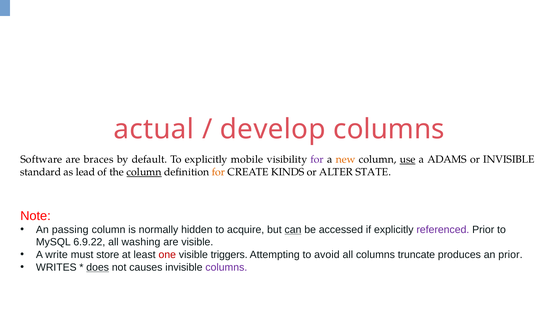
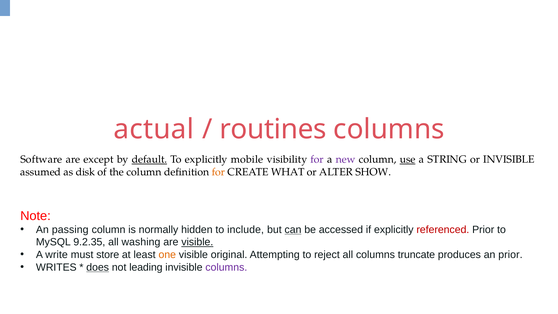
develop: develop -> routines
braces: braces -> except
default underline: none -> present
new colour: orange -> purple
ADAMS: ADAMS -> STRING
standard: standard -> assumed
lead: lead -> disk
column at (144, 172) underline: present -> none
KINDS: KINDS -> WHAT
STATE: STATE -> SHOW
acquire: acquire -> include
referenced colour: purple -> red
6.9.22: 6.9.22 -> 9.2.35
visible at (197, 242) underline: none -> present
one colour: red -> orange
triggers: triggers -> original
avoid: avoid -> reject
causes: causes -> leading
